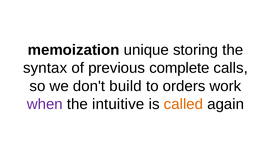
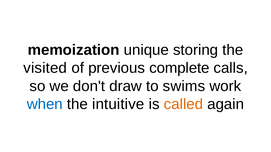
syntax: syntax -> visited
build: build -> draw
orders: orders -> swims
when colour: purple -> blue
